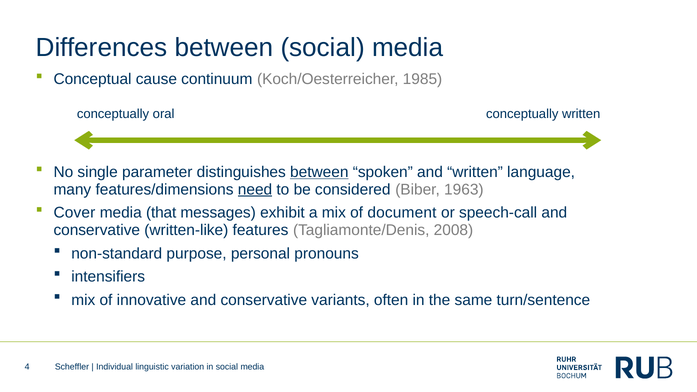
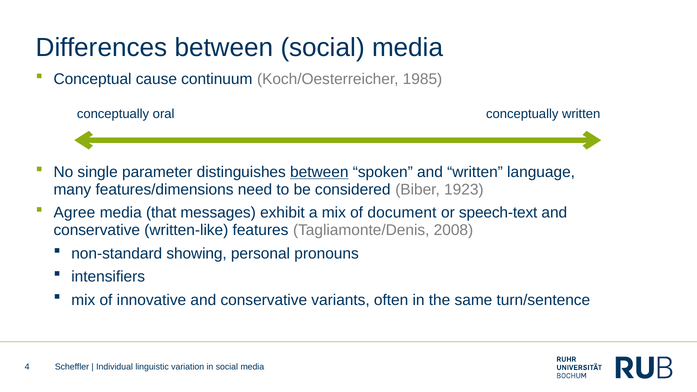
need underline: present -> none
1963: 1963 -> 1923
Cover: Cover -> Agree
speech-call: speech-call -> speech-text
purpose: purpose -> showing
